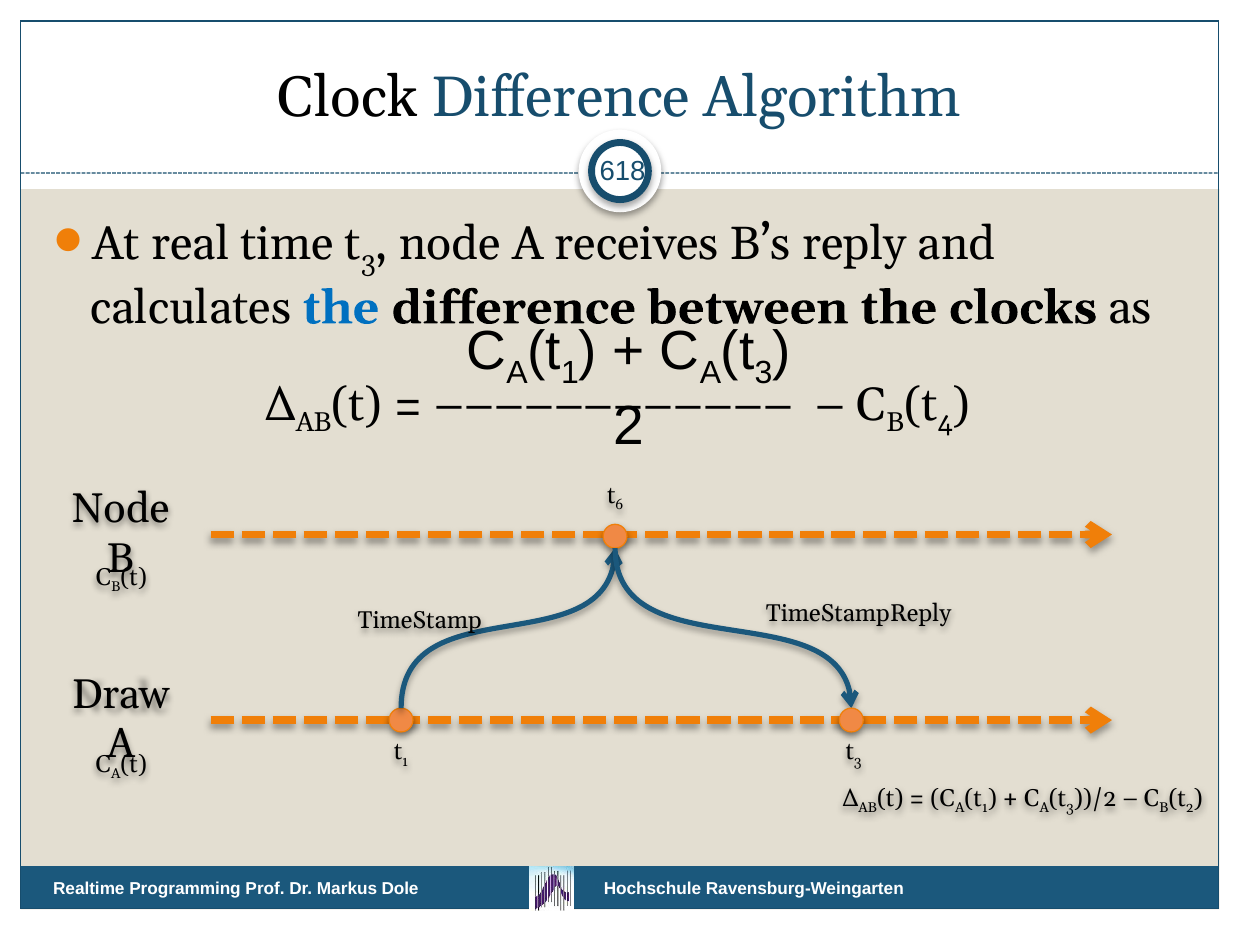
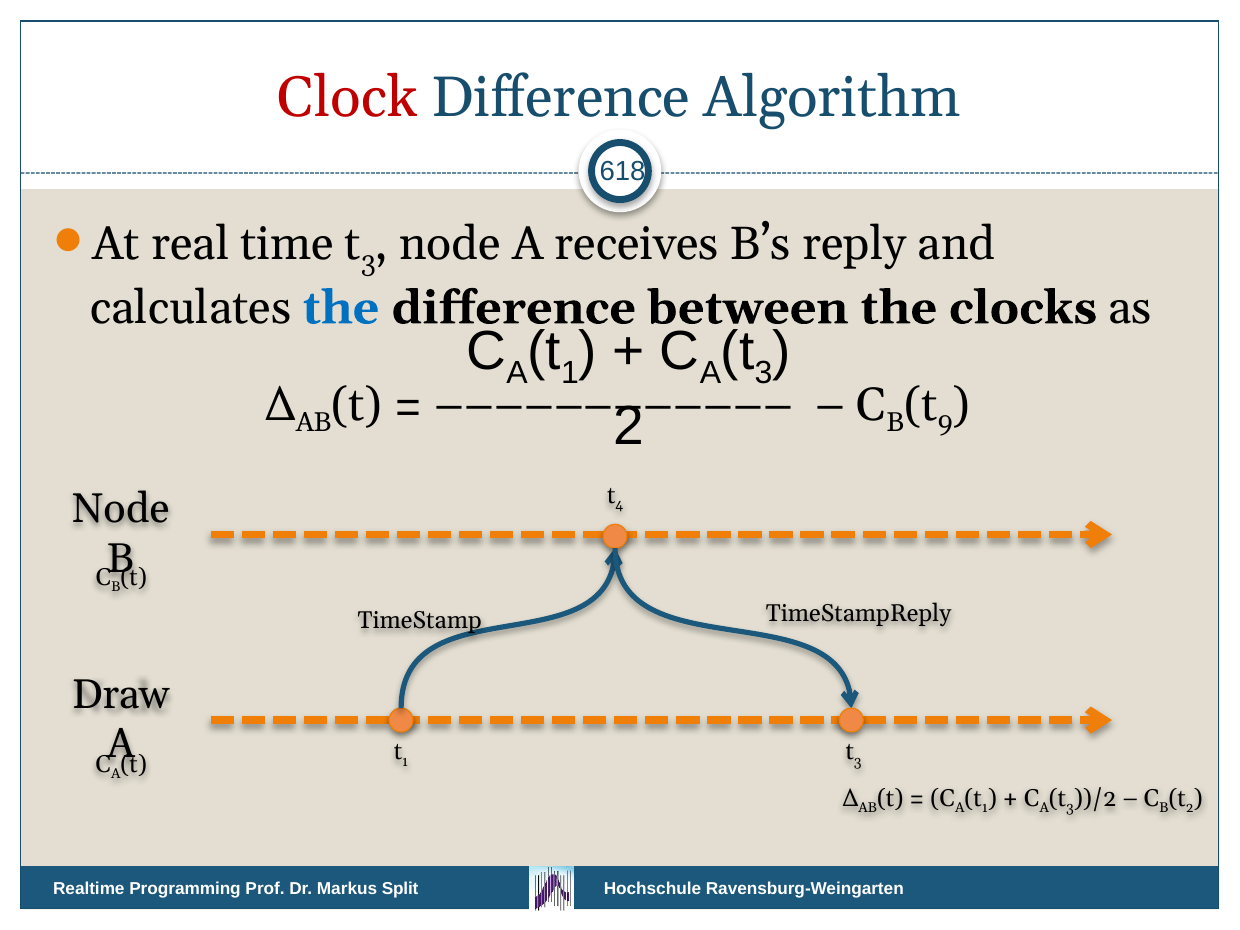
Clock colour: black -> red
4: 4 -> 9
6: 6 -> 4
Dole: Dole -> Split
